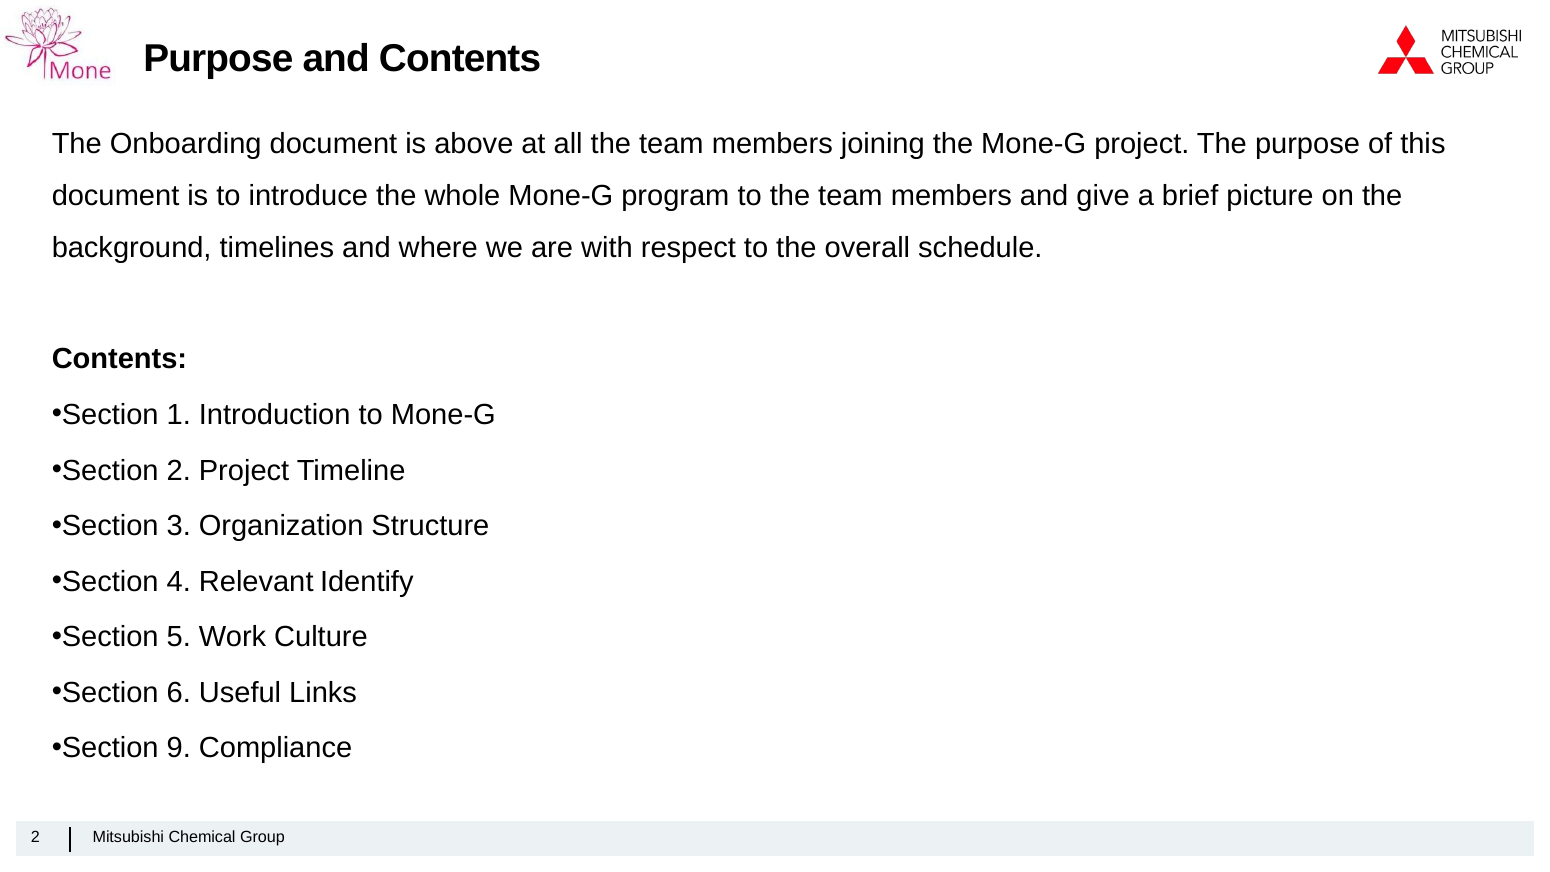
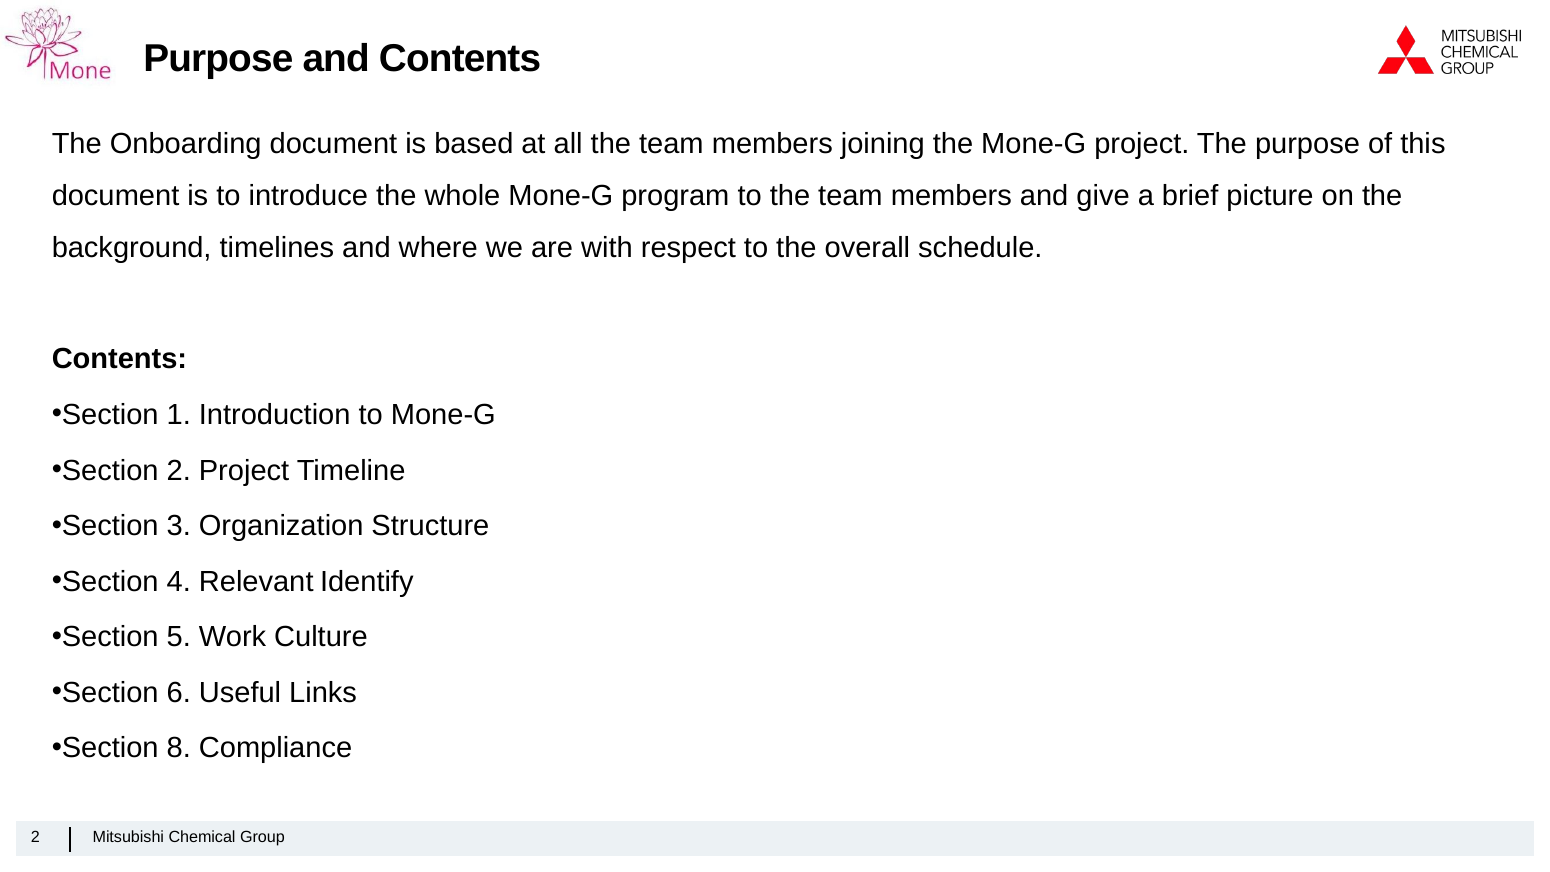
above: above -> based
9: 9 -> 8
